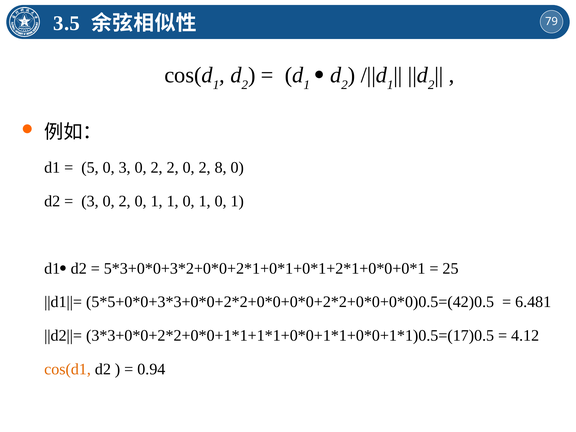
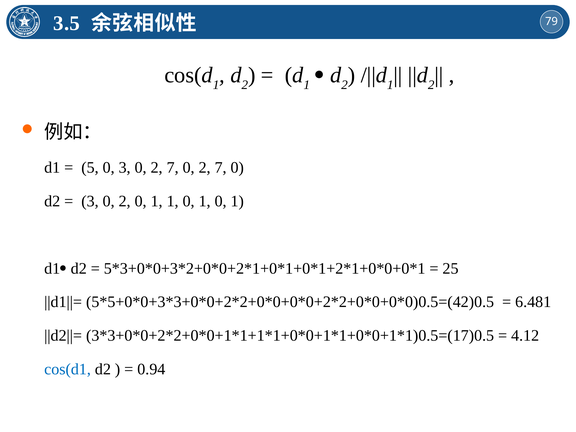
3 0 2 2: 2 -> 7
8 at (221, 168): 8 -> 7
cos(d1 colour: orange -> blue
